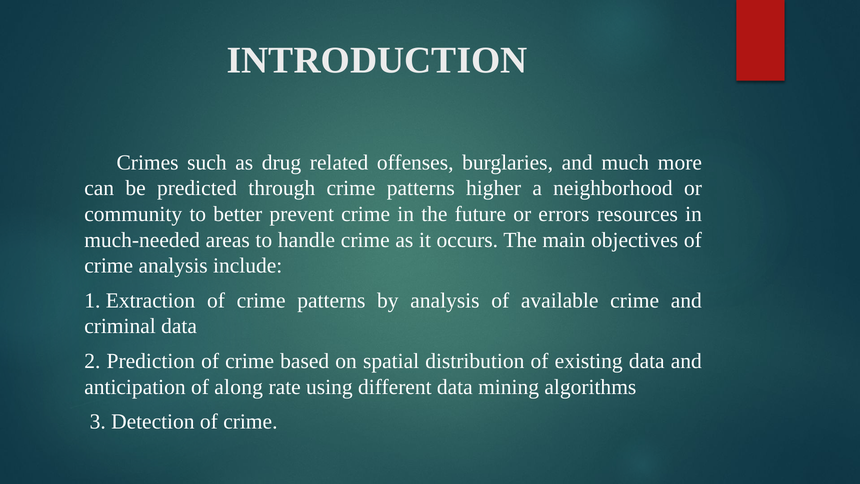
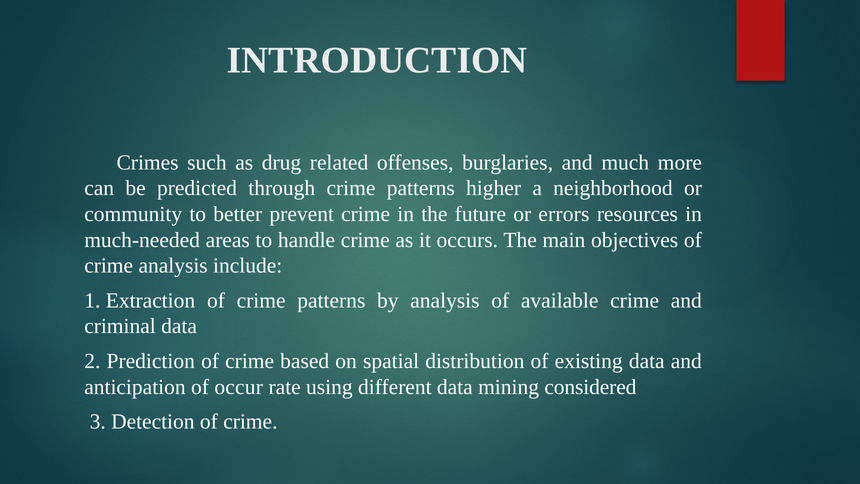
along: along -> occur
algorithms: algorithms -> considered
